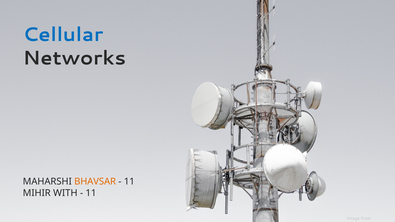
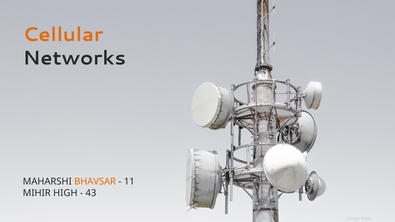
Cellular colour: blue -> orange
WITH: WITH -> HIGH
11 at (91, 193): 11 -> 43
